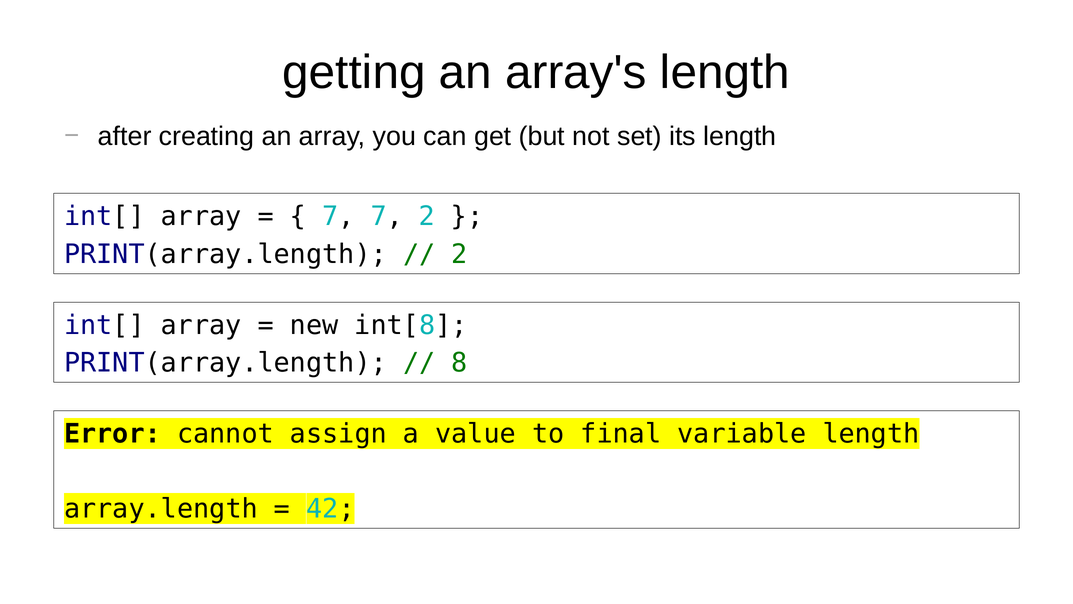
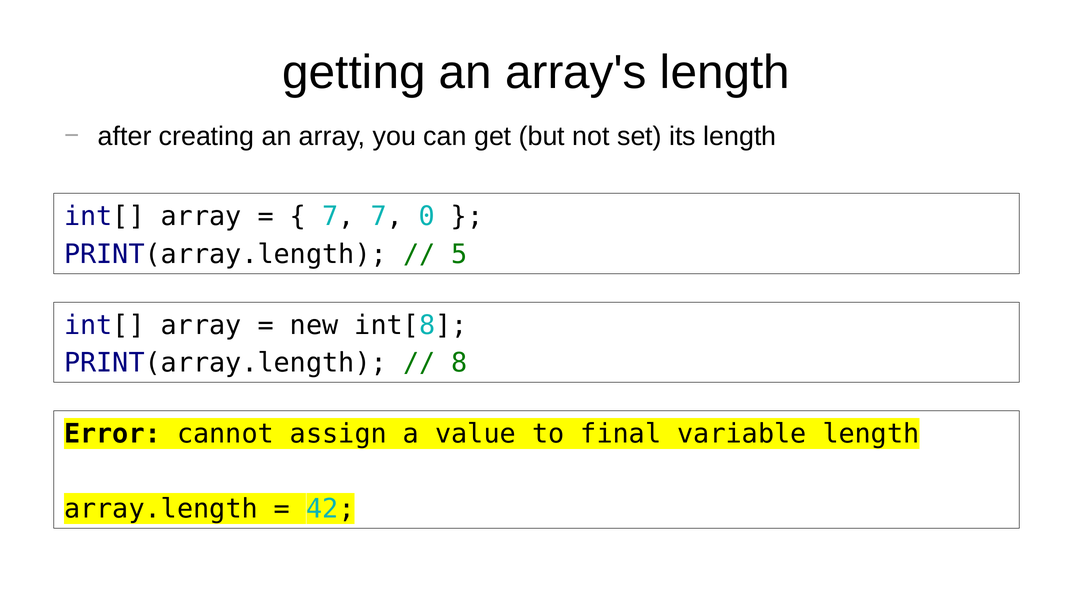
7 2: 2 -> 0
2 at (459, 254): 2 -> 5
